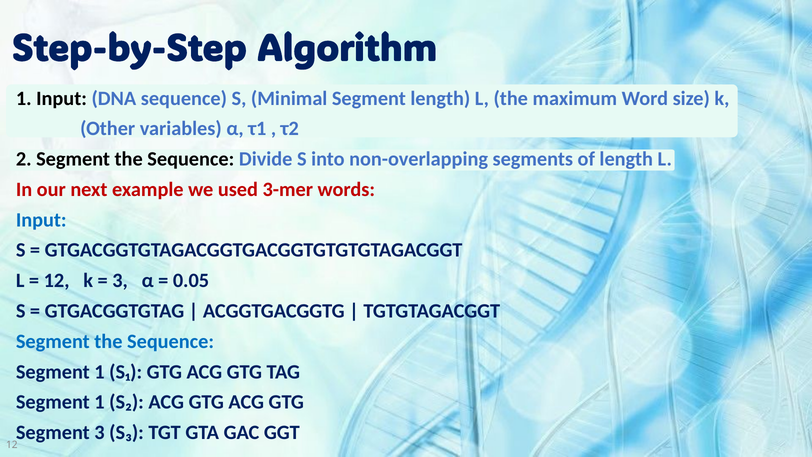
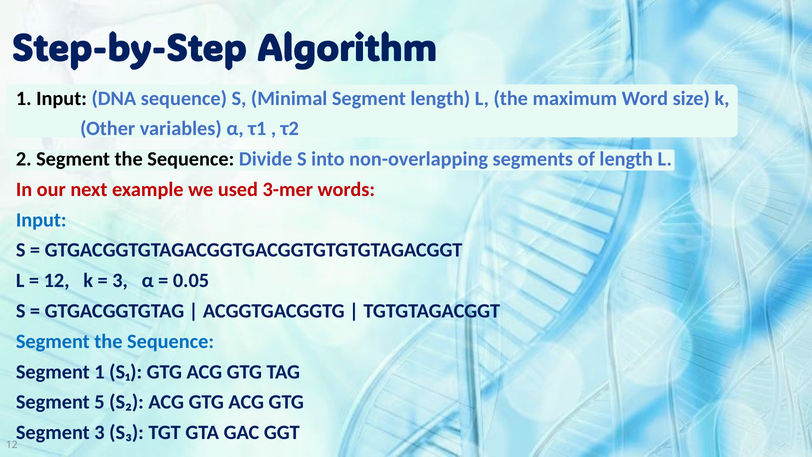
1 at (99, 402): 1 -> 5
